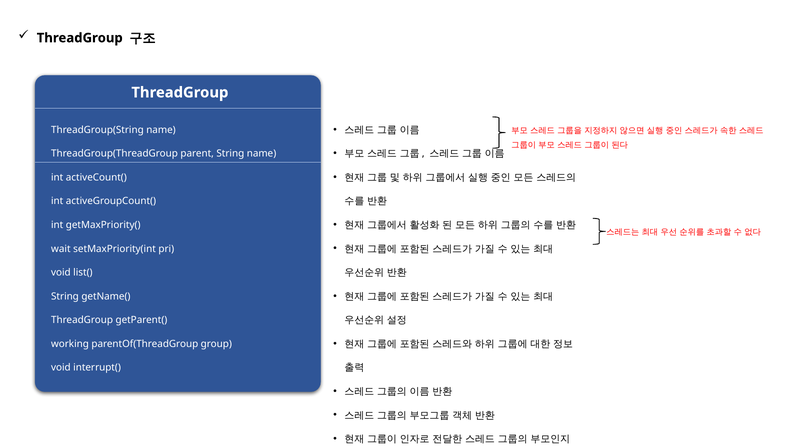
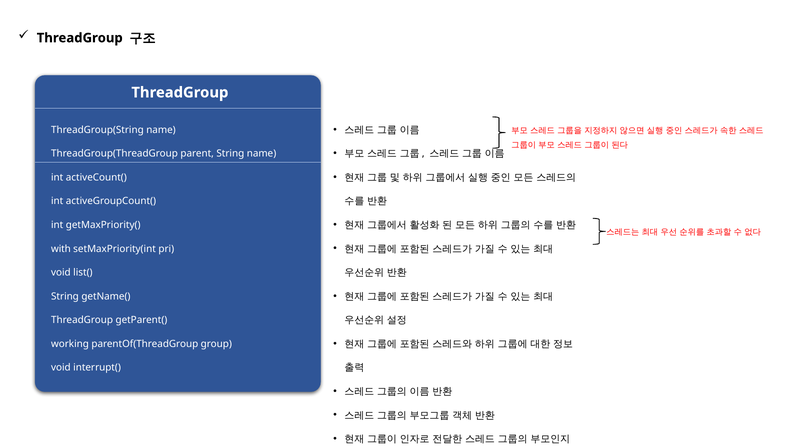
wait: wait -> with
